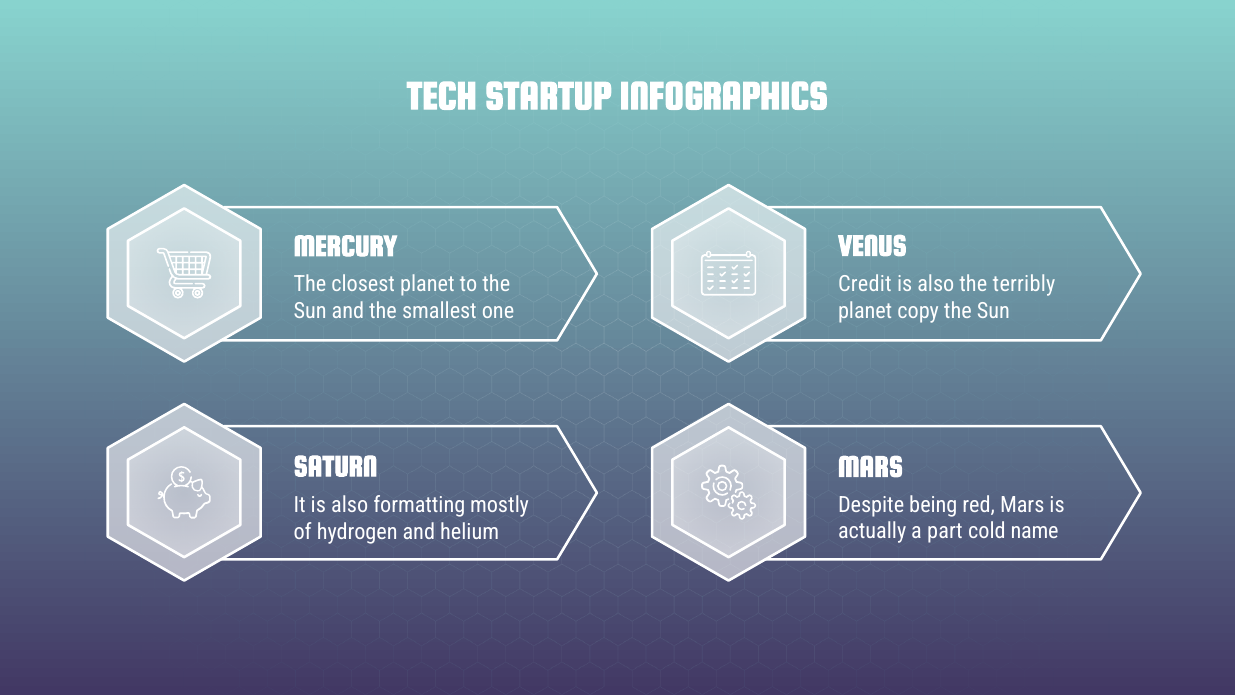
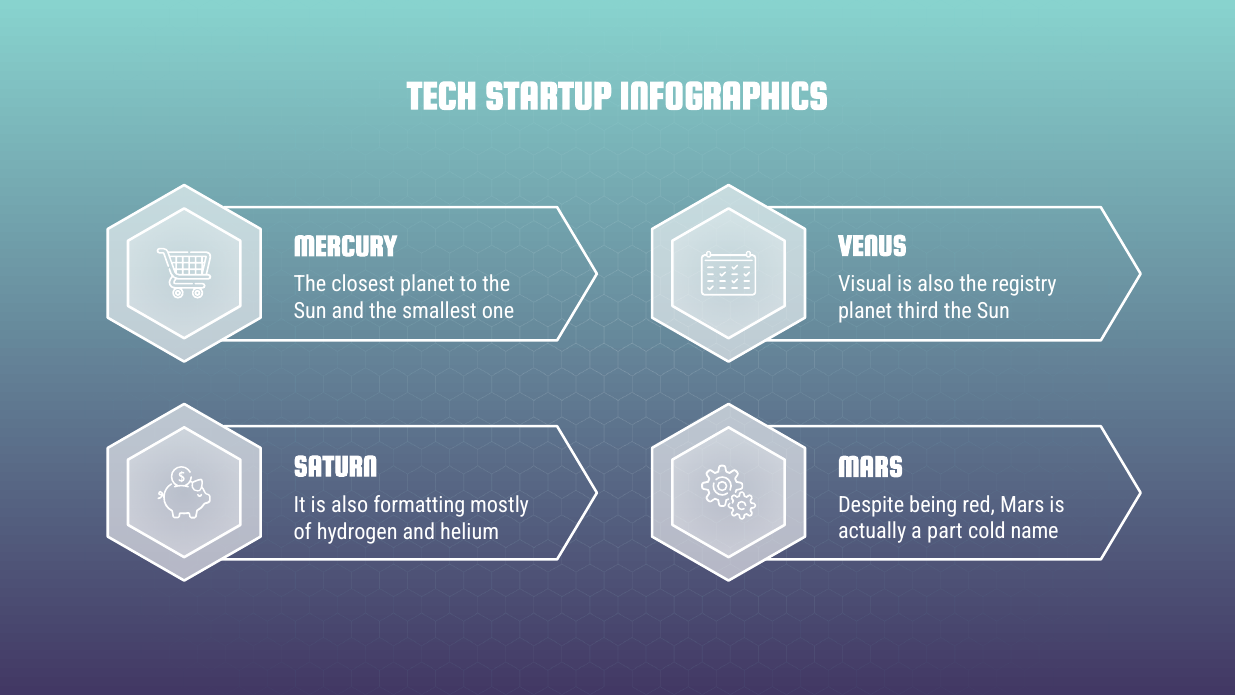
Credit: Credit -> Visual
terribly: terribly -> registry
copy: copy -> third
